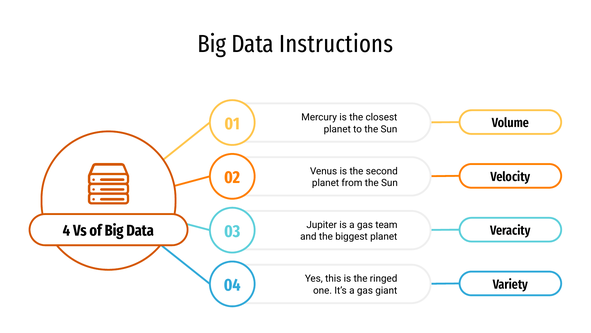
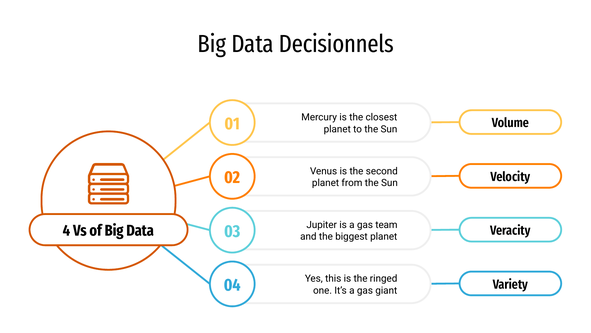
Instructions: Instructions -> Decisionnels
